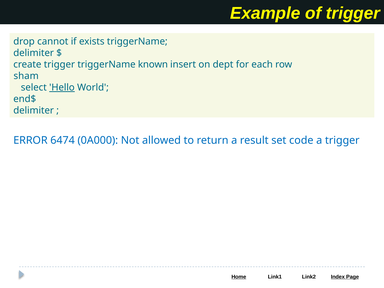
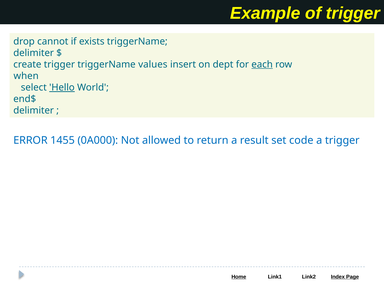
known: known -> values
each underline: none -> present
sham: sham -> when
6474: 6474 -> 1455
